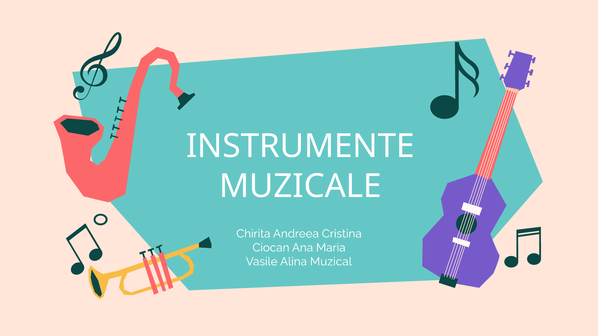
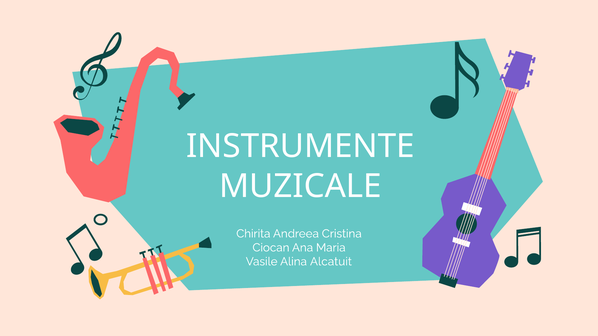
Muzical: Muzical -> Alcatuit
